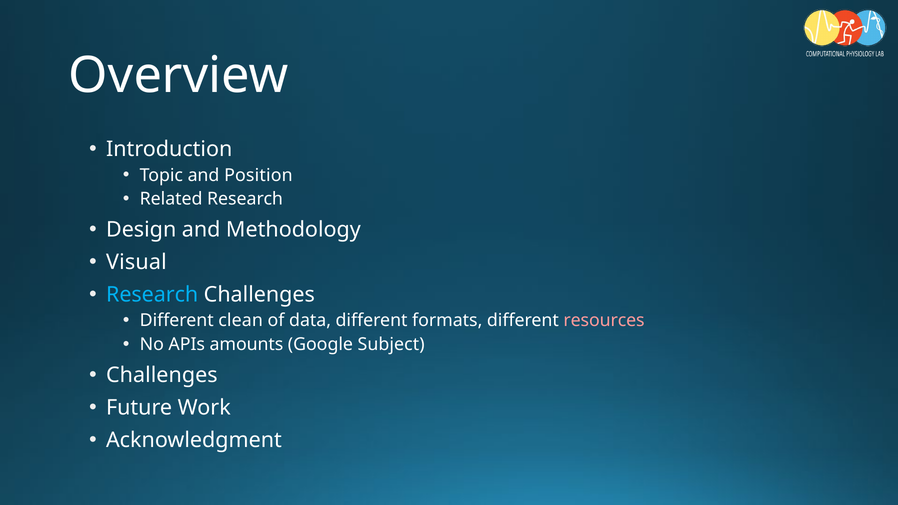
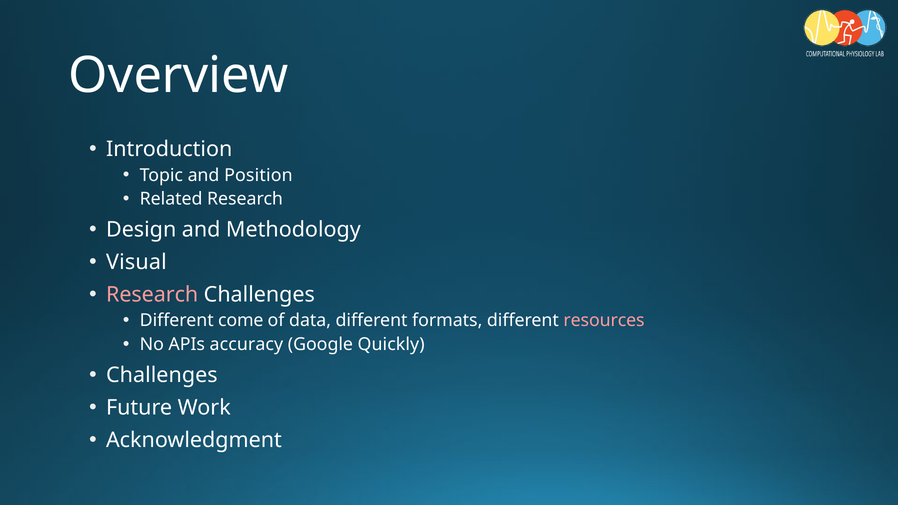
Research at (152, 295) colour: light blue -> pink
clean: clean -> come
amounts: amounts -> accuracy
Subject: Subject -> Quickly
